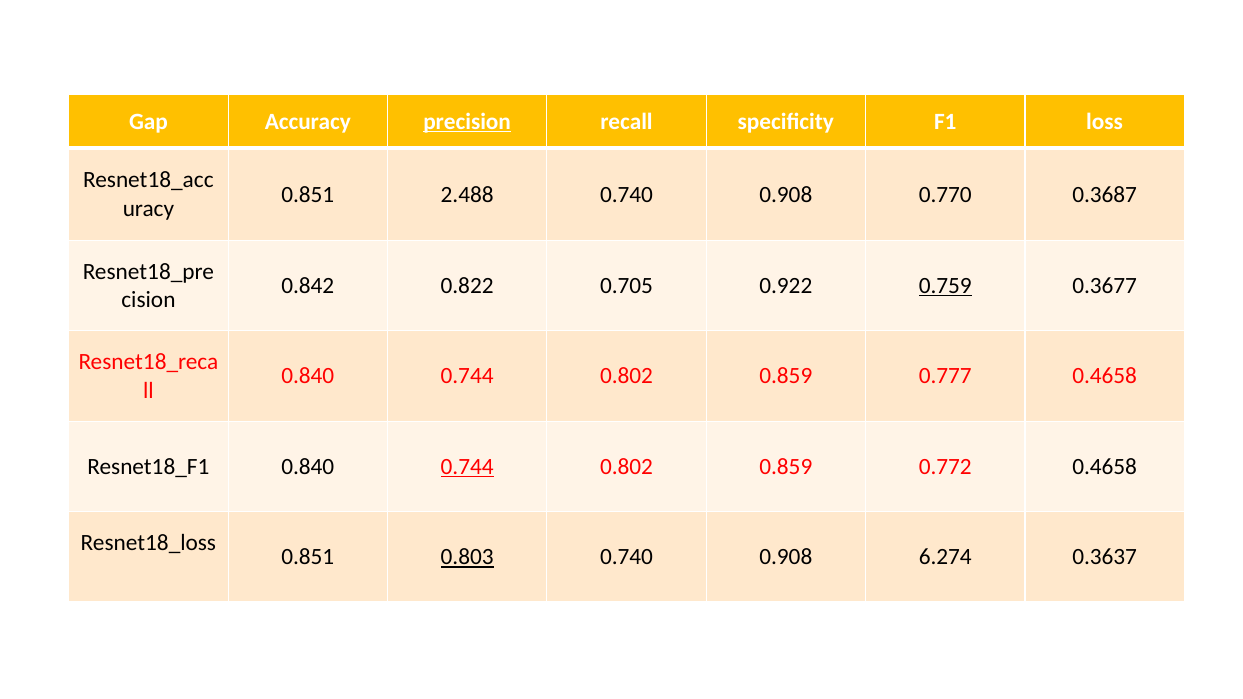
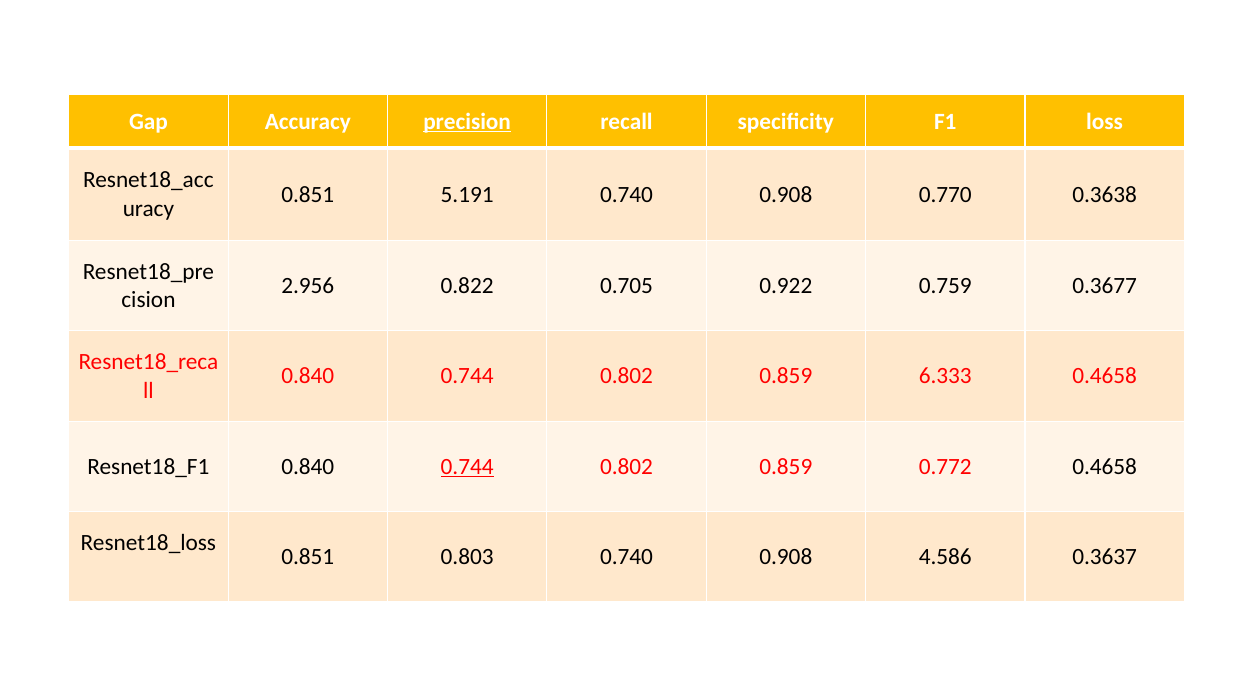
2.488: 2.488 -> 5.191
0.3687: 0.3687 -> 0.3638
0.842: 0.842 -> 2.956
0.759 underline: present -> none
0.777: 0.777 -> 6.333
0.803 underline: present -> none
6.274: 6.274 -> 4.586
